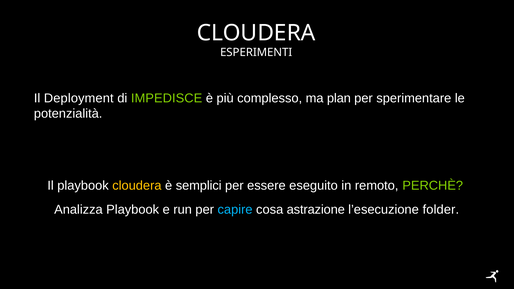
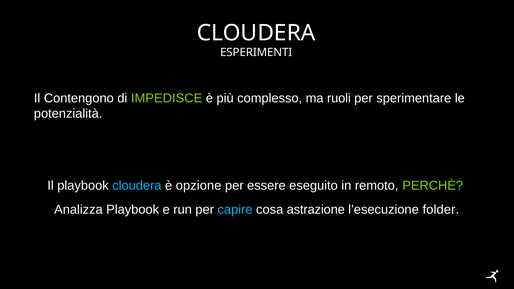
Deployment: Deployment -> Contengono
plan: plan -> ruoli
cloudera at (137, 186) colour: yellow -> light blue
semplici: semplici -> opzione
